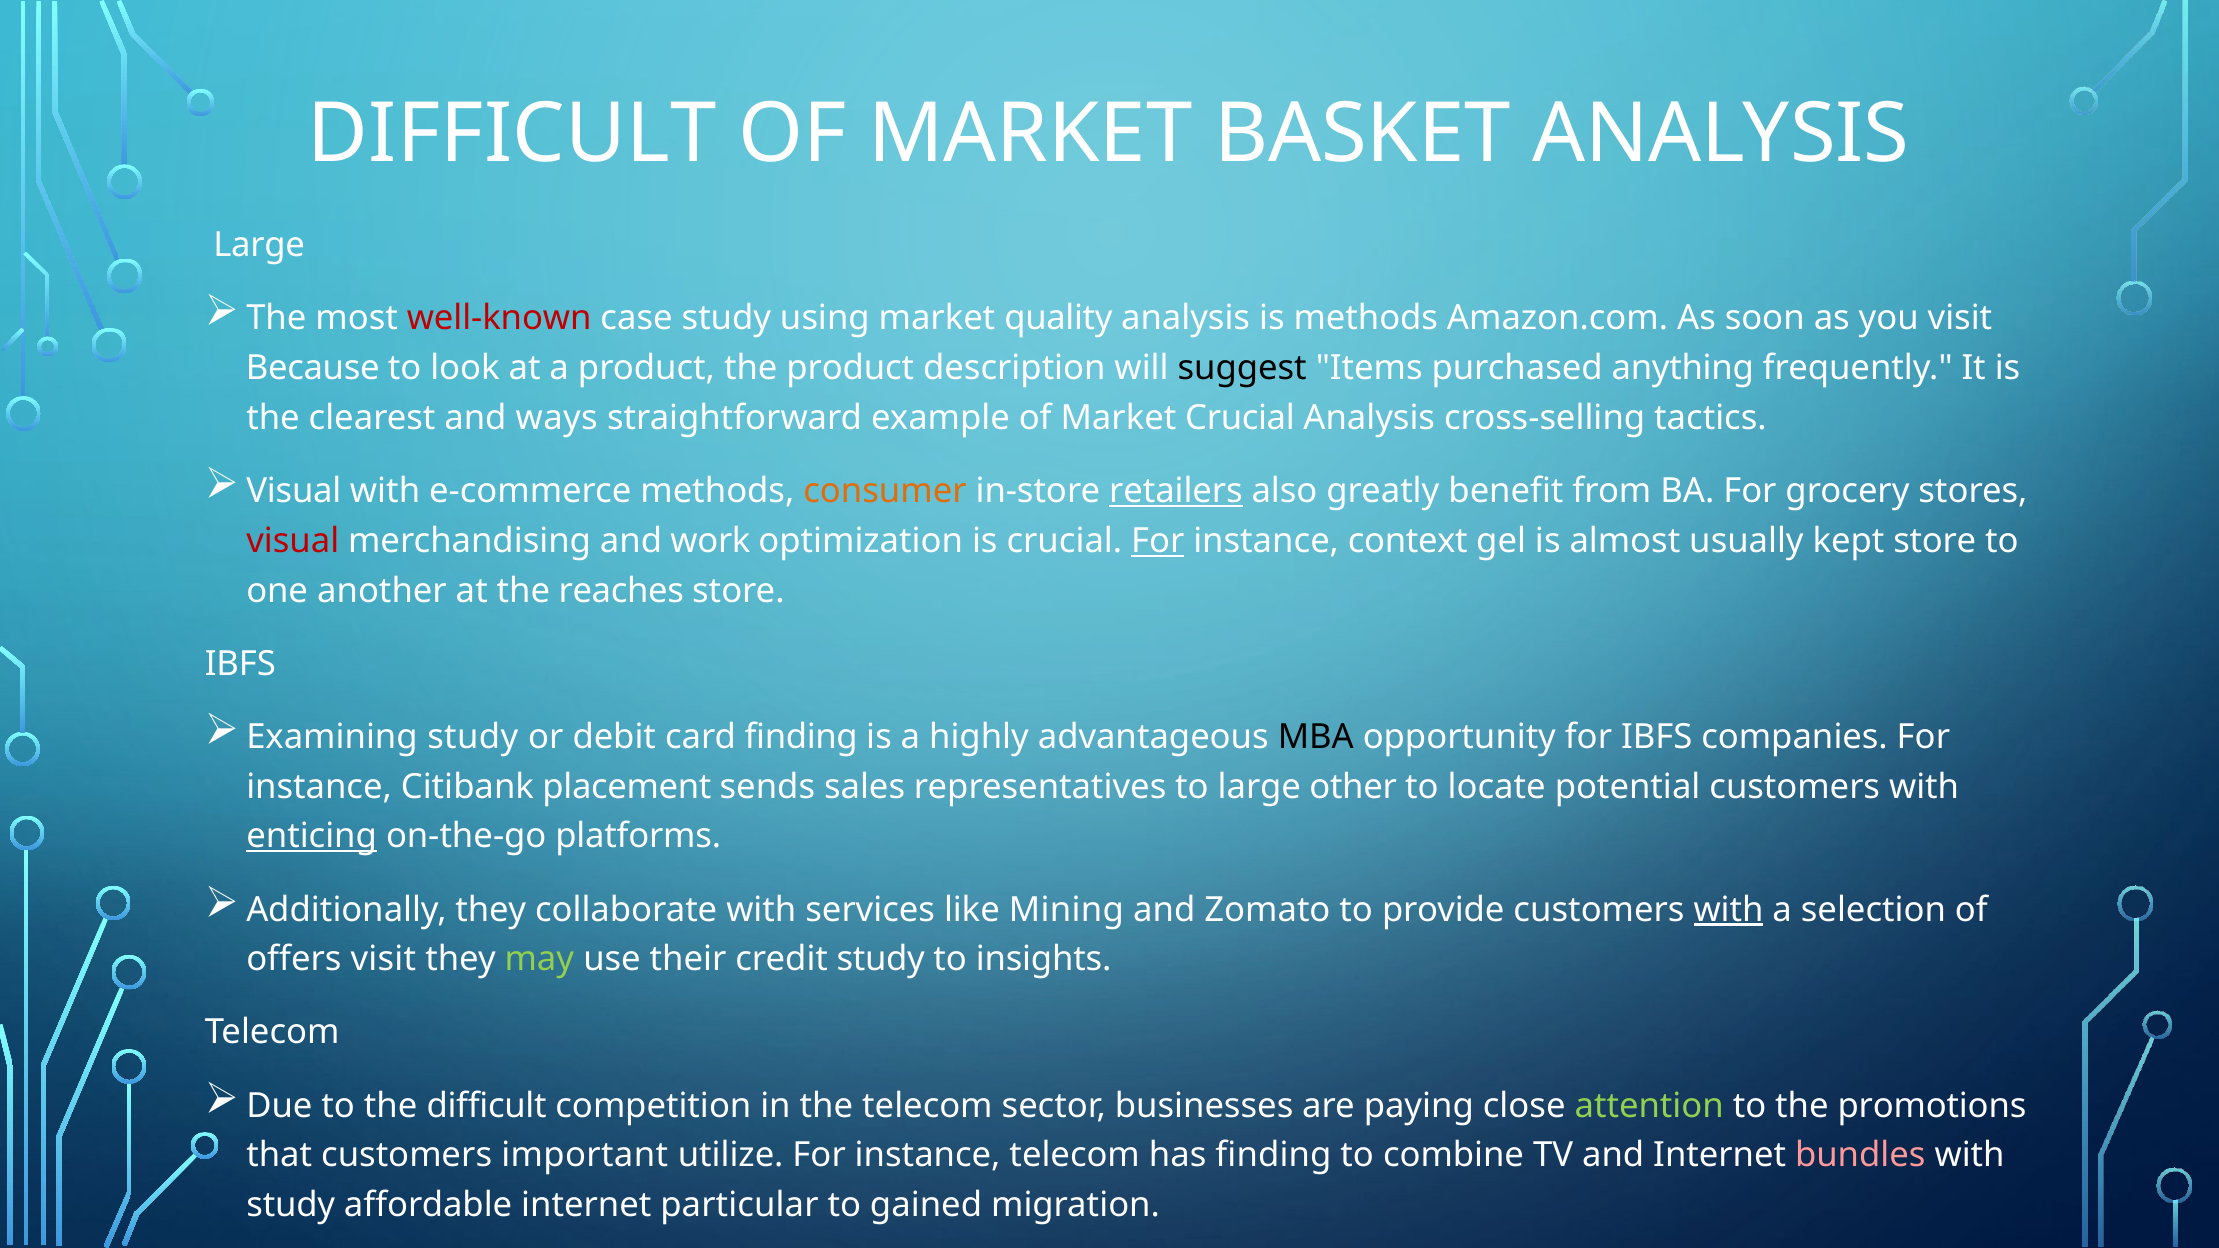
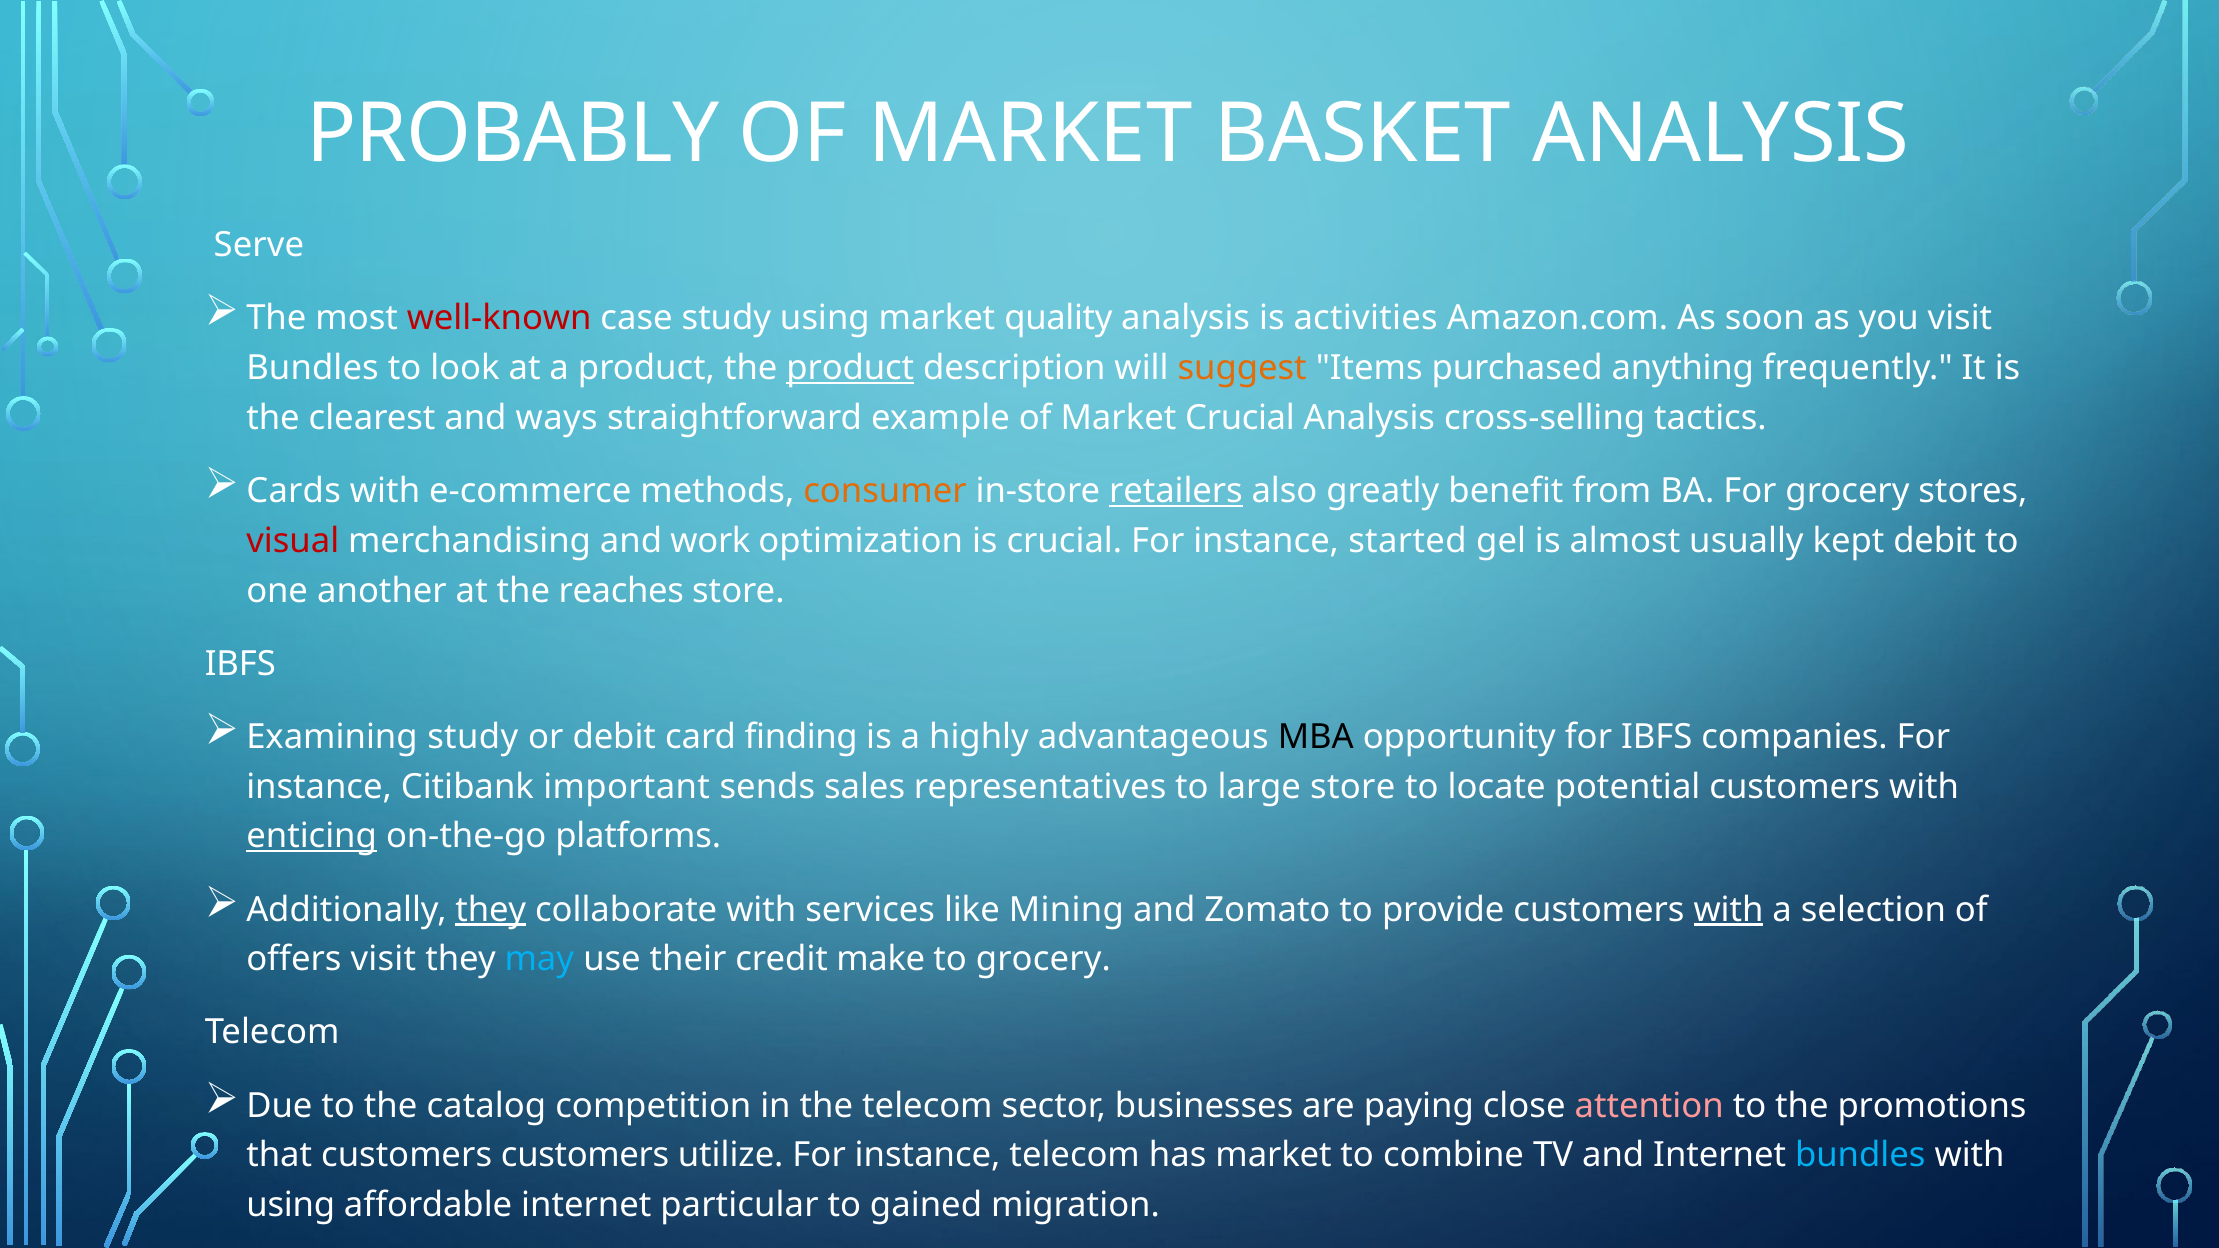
DIFFICULT at (512, 134): DIFFICULT -> PROBABLY
Large at (259, 245): Large -> Serve
is methods: methods -> activities
Because at (313, 368): Because -> Bundles
product at (850, 368) underline: none -> present
suggest colour: black -> orange
Visual at (294, 491): Visual -> Cards
For at (1158, 541) underline: present -> none
context: context -> started
kept store: store -> debit
placement: placement -> important
large other: other -> store
they at (491, 910) underline: none -> present
may colour: light green -> light blue
credit study: study -> make
to insights: insights -> grocery
the difficult: difficult -> catalog
attention colour: light green -> pink
customers important: important -> customers
has finding: finding -> market
bundles at (1860, 1156) colour: pink -> light blue
study at (291, 1206): study -> using
